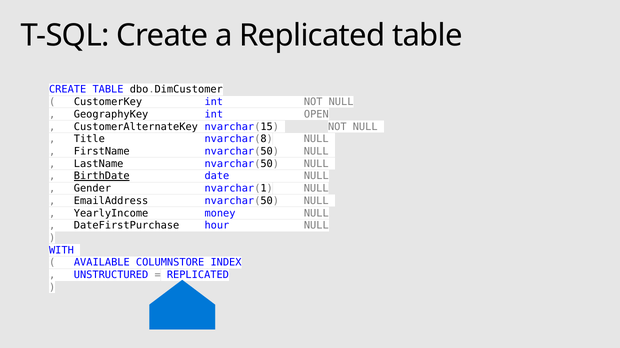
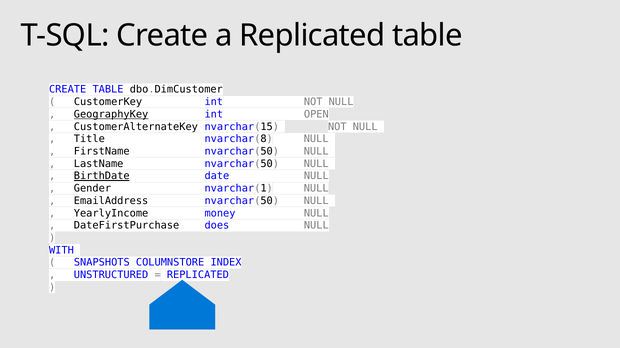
GeographyKey underline: none -> present
hour: hour -> does
AVAILABLE: AVAILABLE -> SNAPSHOTS
